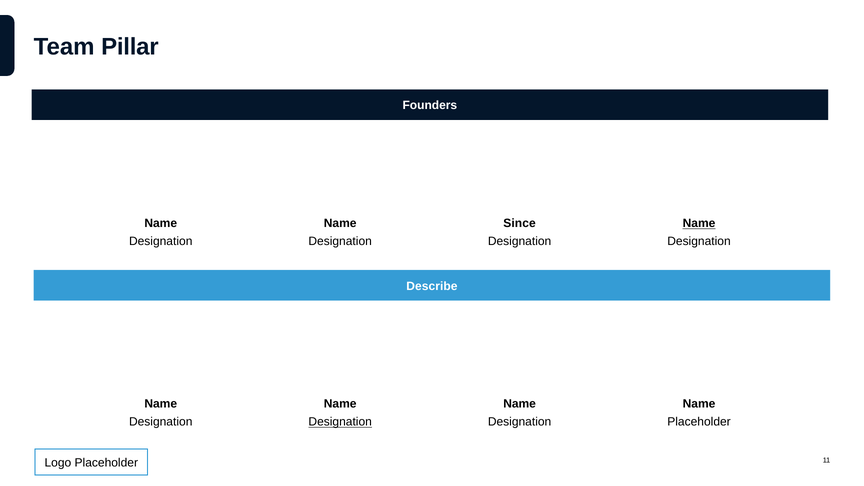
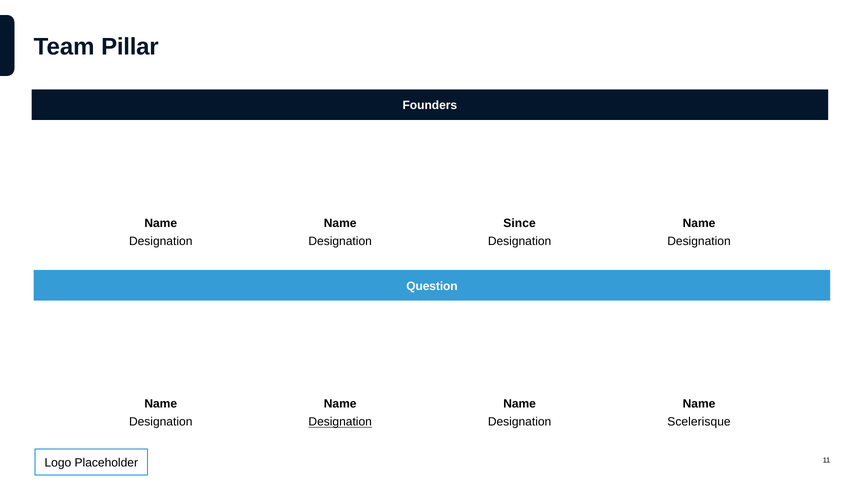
Name at (699, 223) underline: present -> none
Describe: Describe -> Question
Placeholder at (699, 422): Placeholder -> Scelerisque
